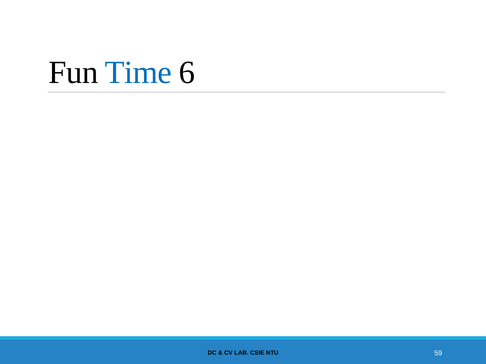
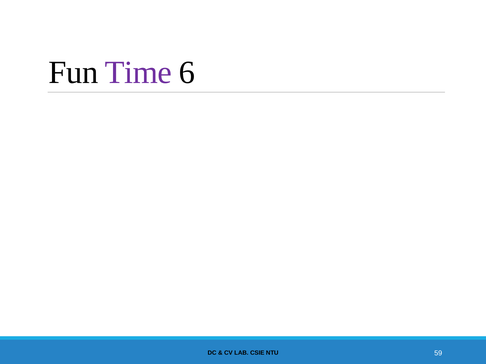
Time colour: blue -> purple
